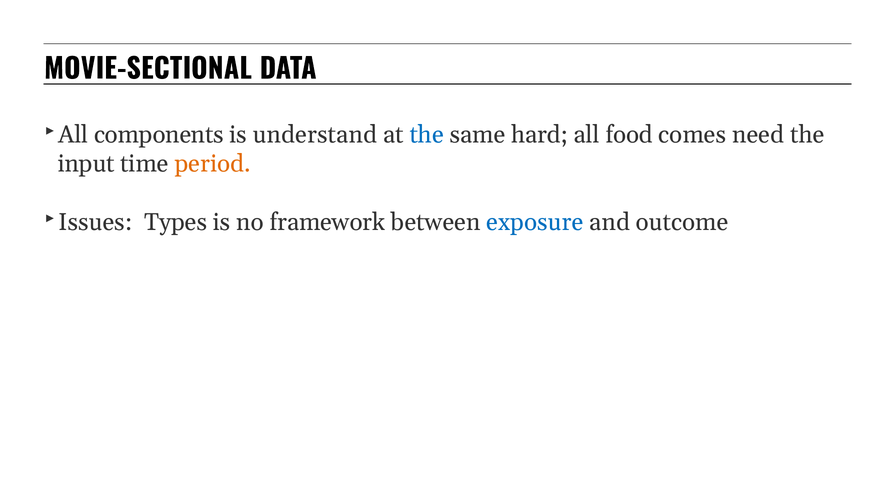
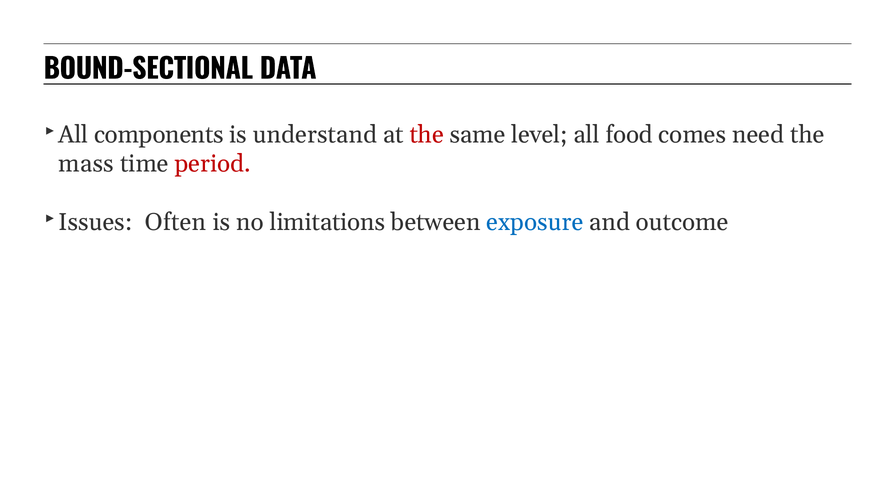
MOVIE-SECTIONAL: MOVIE-SECTIONAL -> BOUND-SECTIONAL
the at (427, 134) colour: blue -> red
hard: hard -> level
input: input -> mass
period colour: orange -> red
Types: Types -> Often
framework: framework -> limitations
